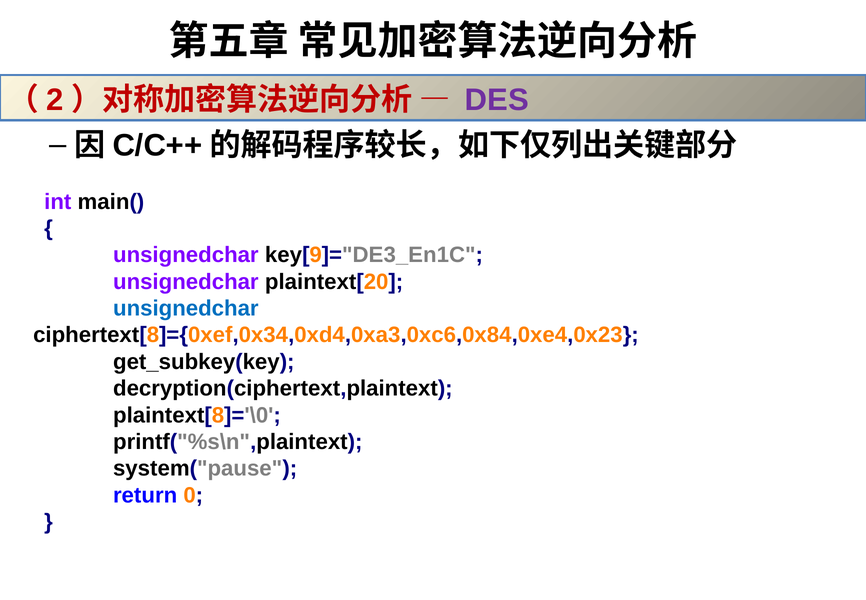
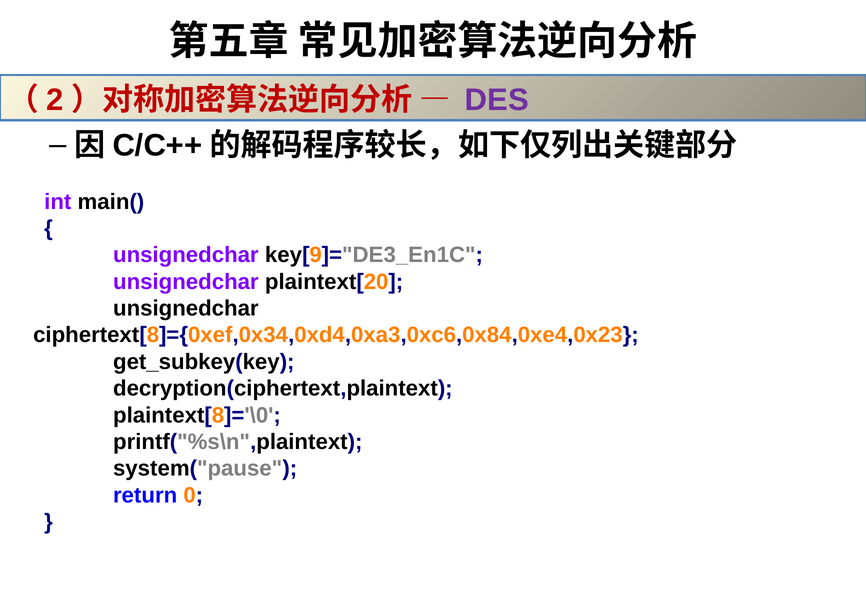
unsignedchar at (186, 308) colour: blue -> black
